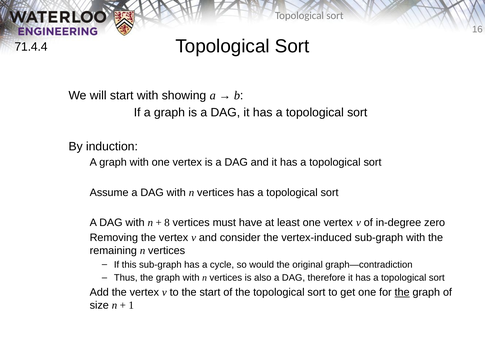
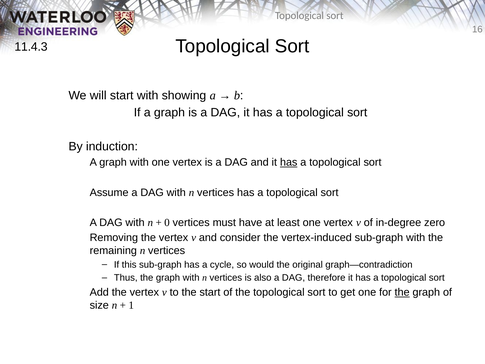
71.4.4: 71.4.4 -> 11.4.3
has at (289, 162) underline: none -> present
8: 8 -> 0
